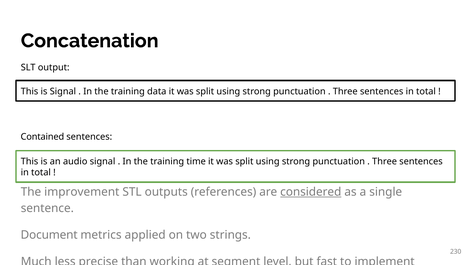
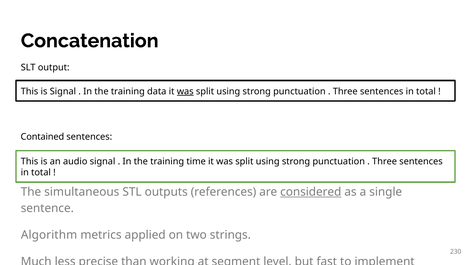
was at (185, 91) underline: none -> present
improvement: improvement -> simultaneous
Document: Document -> Algorithm
